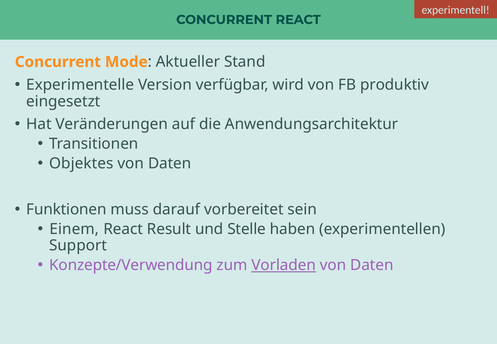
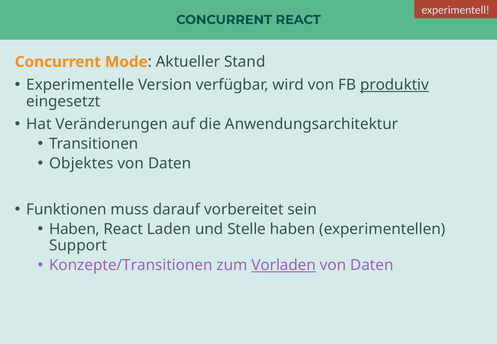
produktiv underline: none -> present
Einem at (74, 229): Einem -> Haben
Result: Result -> Laden
Konzepte/Verwendung: Konzepte/Verwendung -> Konzepte/Transitionen
